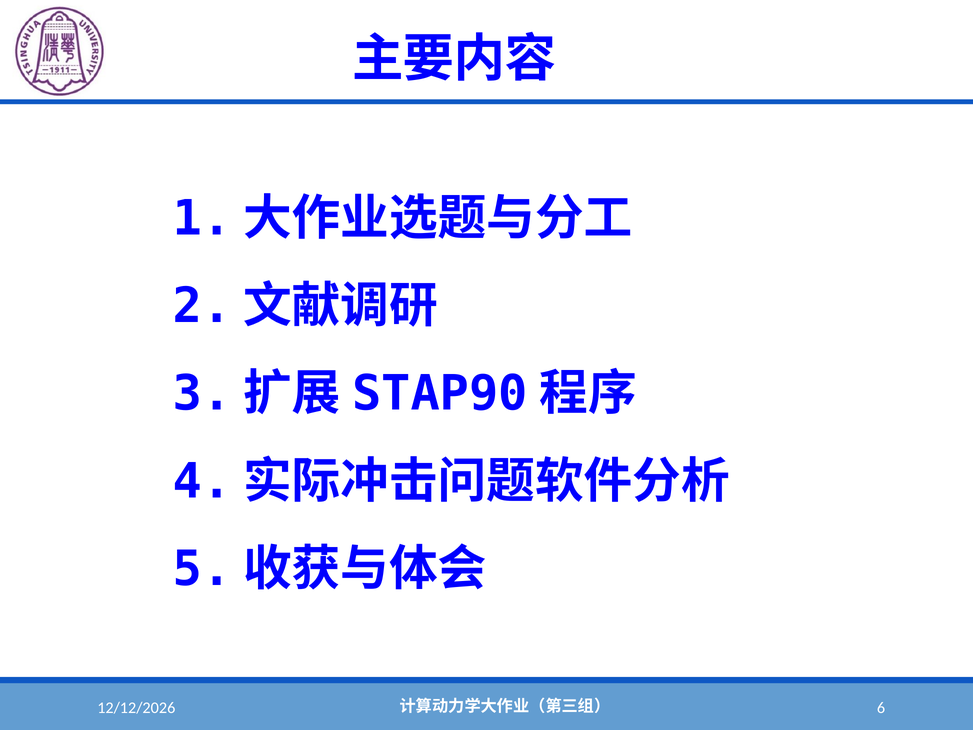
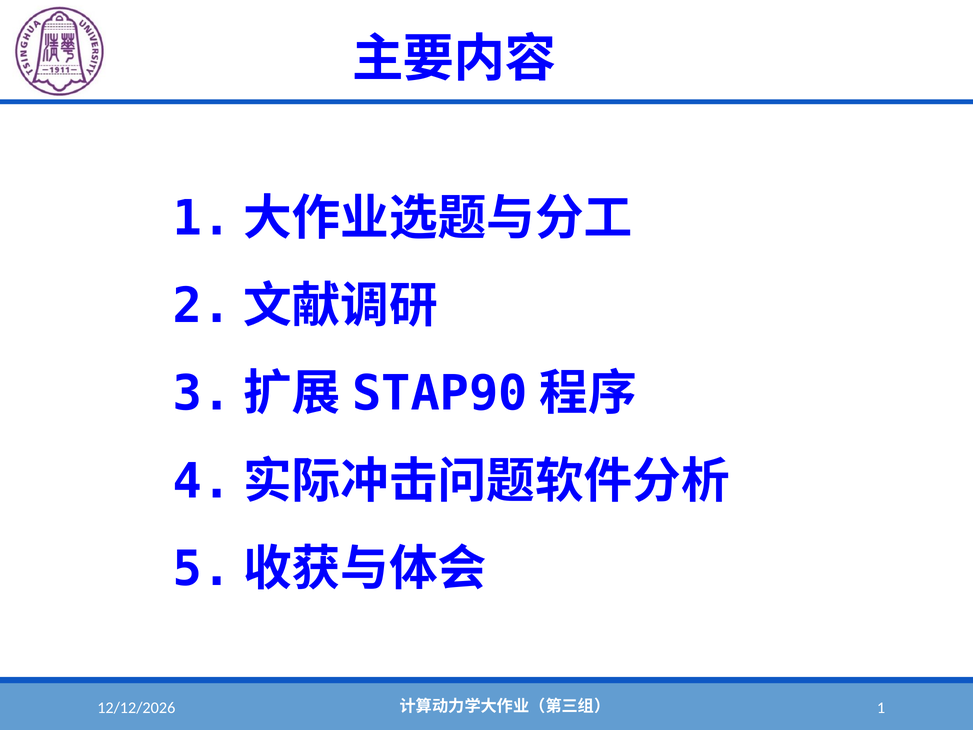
6: 6 -> 1
